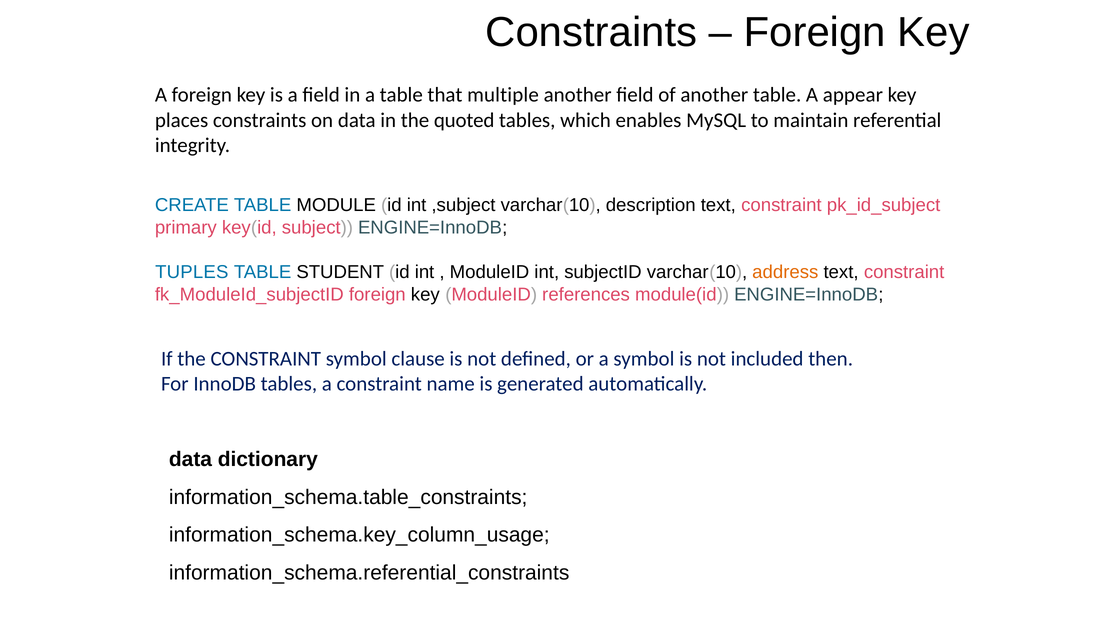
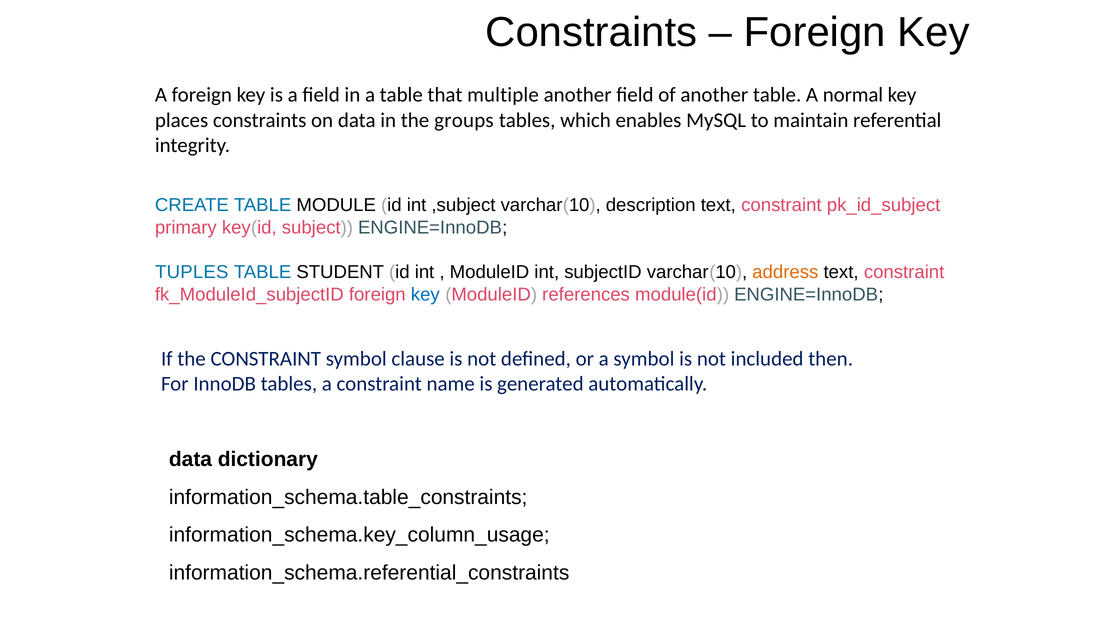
appear: appear -> normal
quoted: quoted -> groups
key at (425, 295) colour: black -> blue
